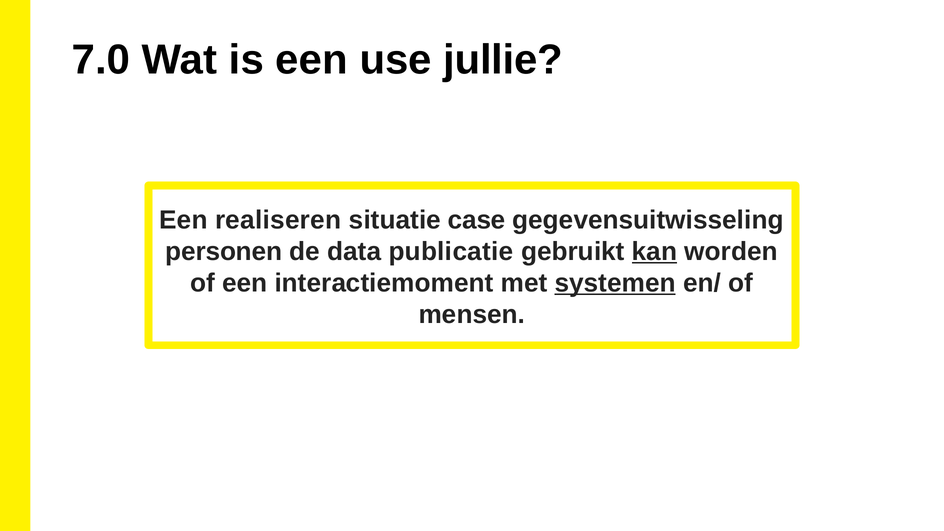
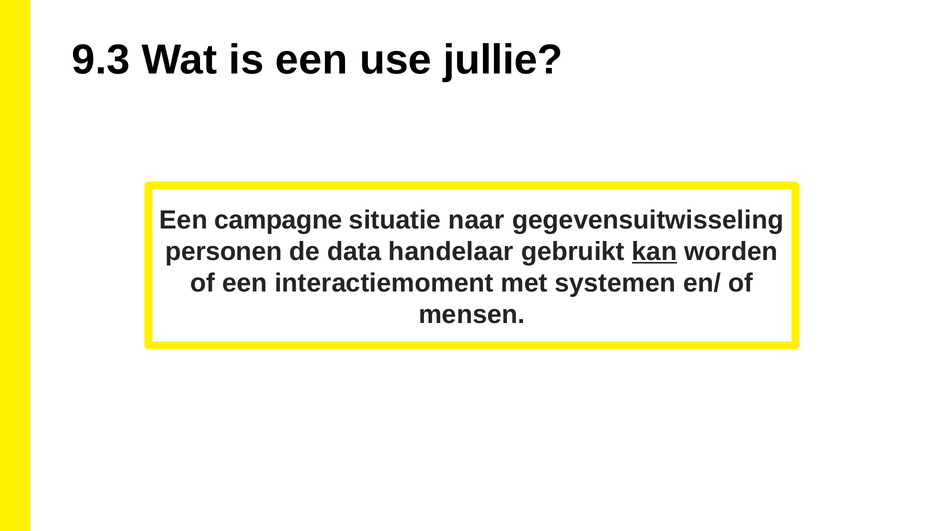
7.0: 7.0 -> 9.3
realiseren: realiseren -> campagne
case: case -> naar
publicatie: publicatie -> handelaar
systemen underline: present -> none
